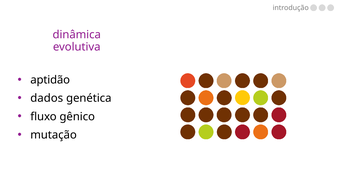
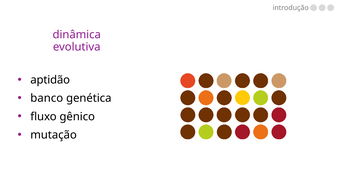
dados: dados -> banco
